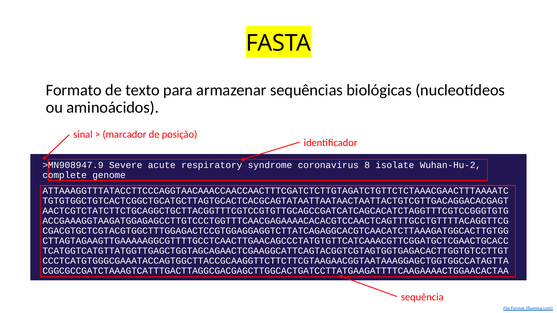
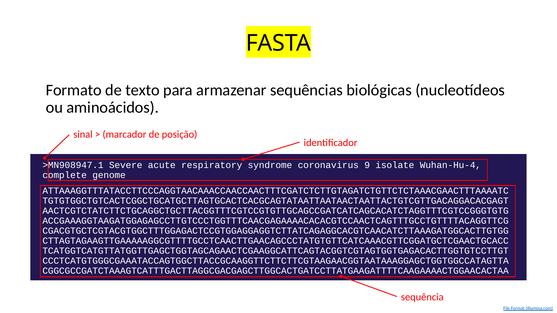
>MN908947.9: >MN908947.9 -> >MN908947.1
8: 8 -> 9
Wuhan-Hu-2: Wuhan-Hu-2 -> Wuhan-Hu-4
